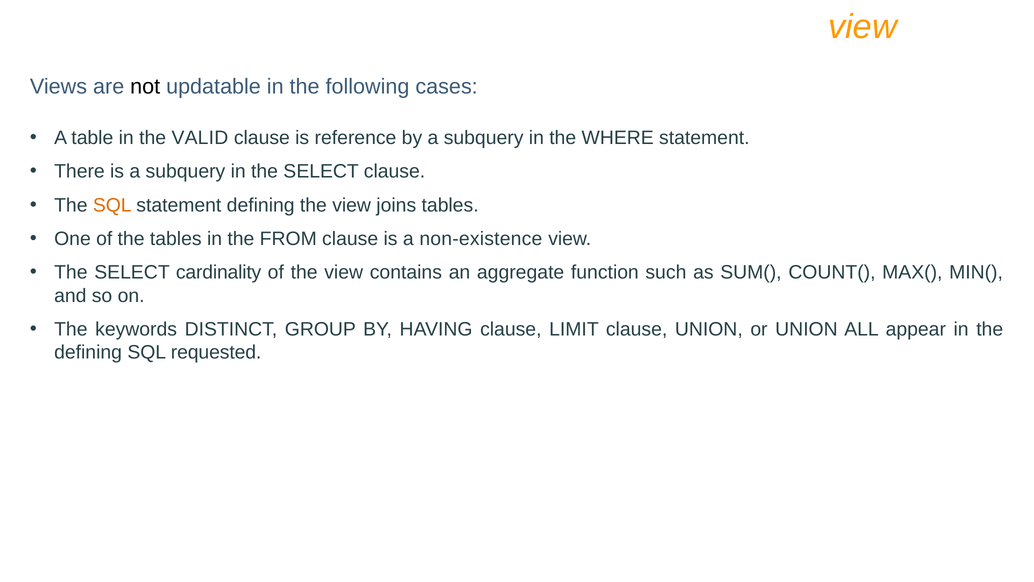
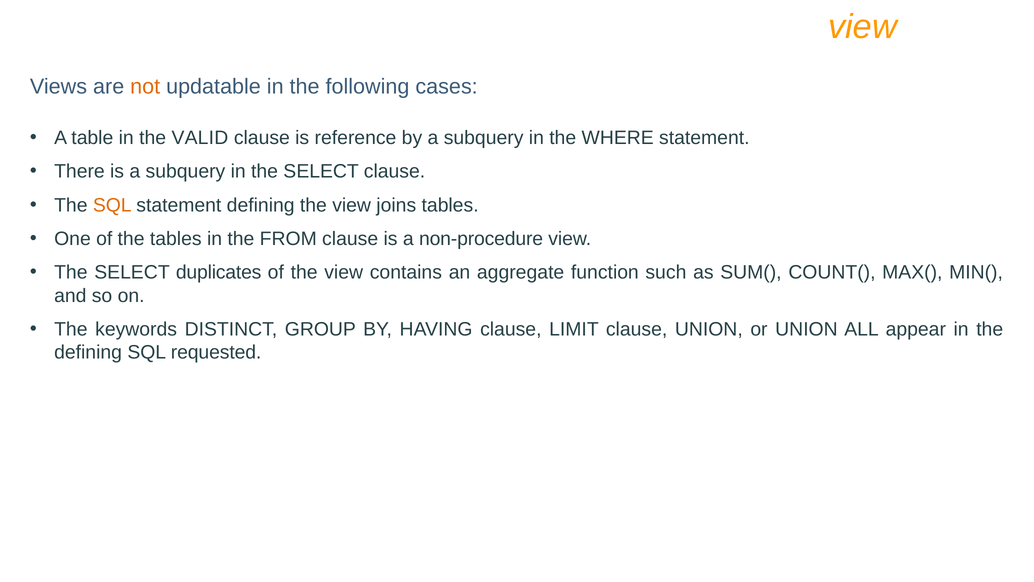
not colour: black -> orange
non-existence: non-existence -> non-procedure
cardinality: cardinality -> duplicates
